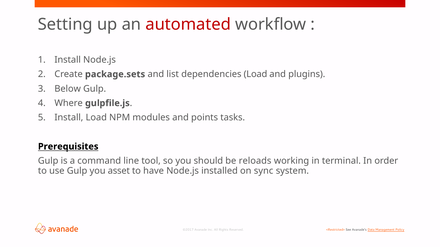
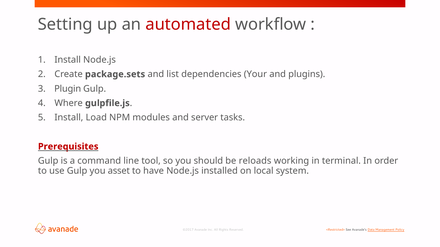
dependencies Load: Load -> Your
Below: Below -> Plugin
points: points -> server
Prerequisites colour: black -> red
sync: sync -> local
